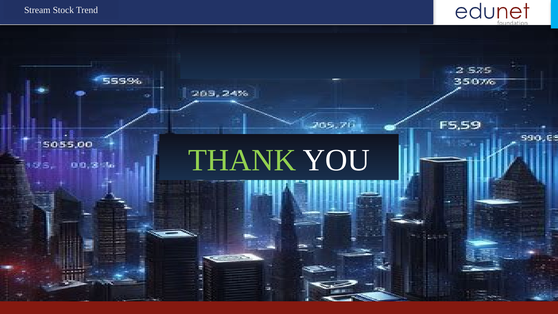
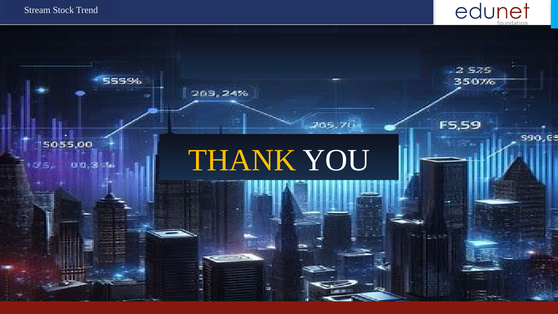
THANK colour: light green -> yellow
